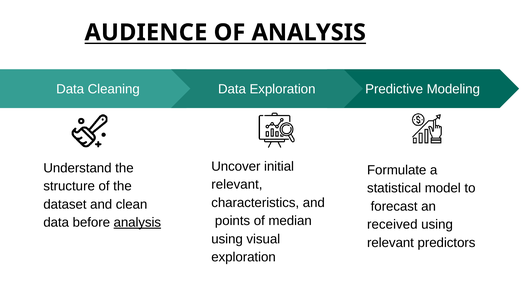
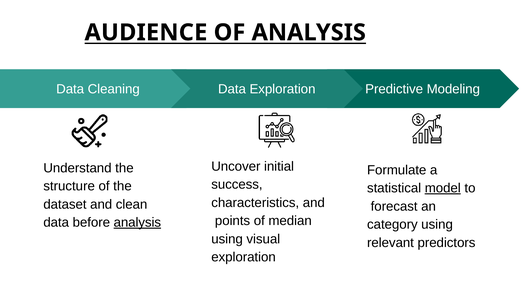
relevant at (237, 184): relevant -> success
model underline: none -> present
received: received -> category
